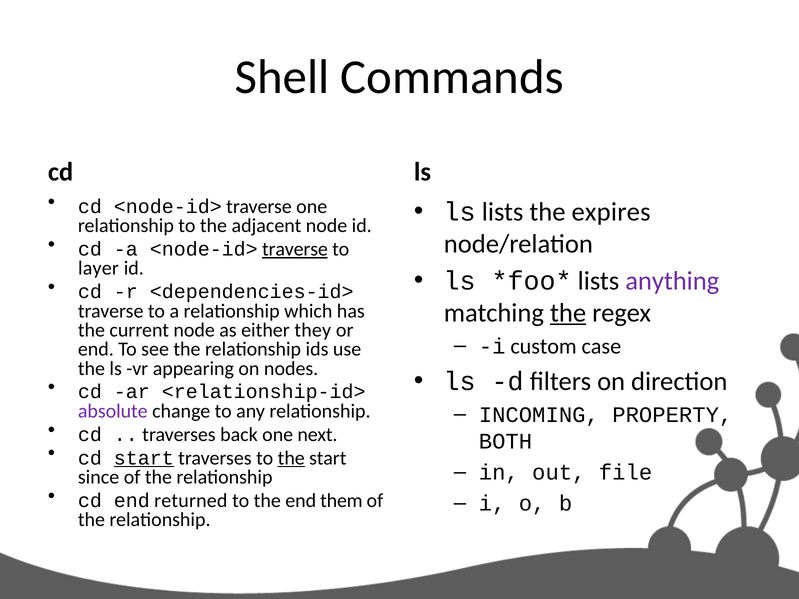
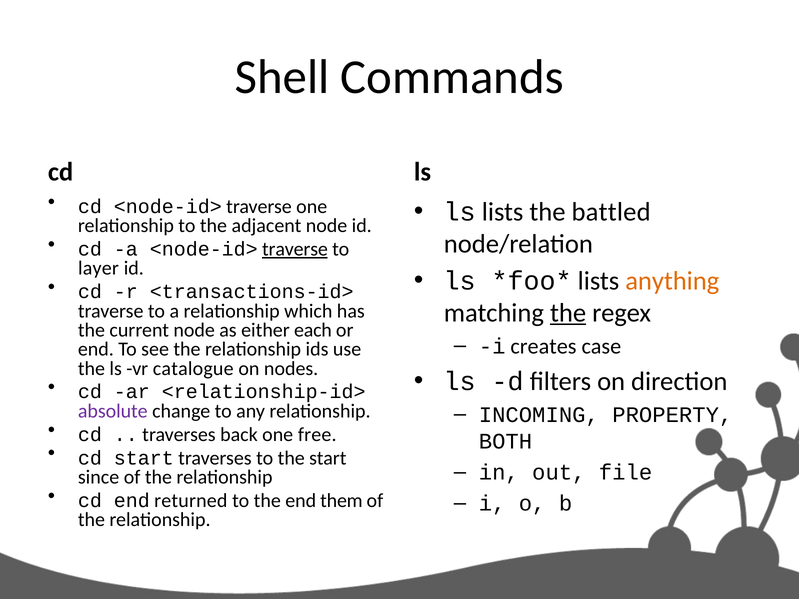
expires: expires -> battled
anything colour: purple -> orange
<dependencies-id>: <dependencies-id> -> <transactions-id>
they: they -> each
custom: custom -> creates
appearing: appearing -> catalogue
next: next -> free
start at (144, 458) underline: present -> none
the at (291, 458) underline: present -> none
